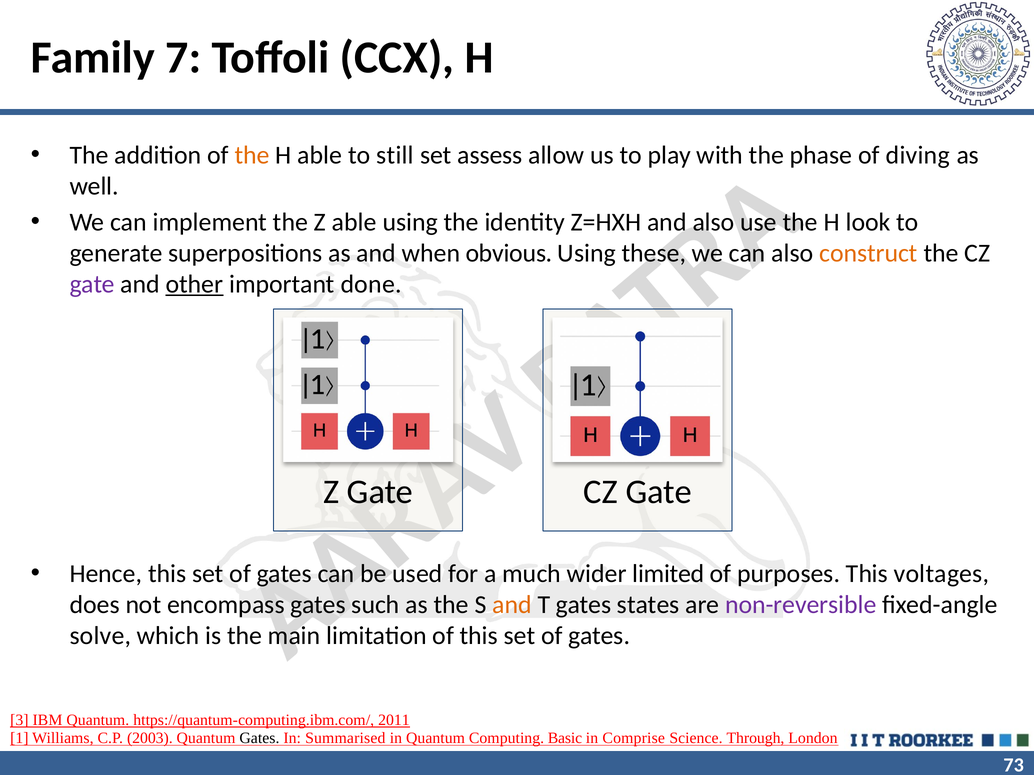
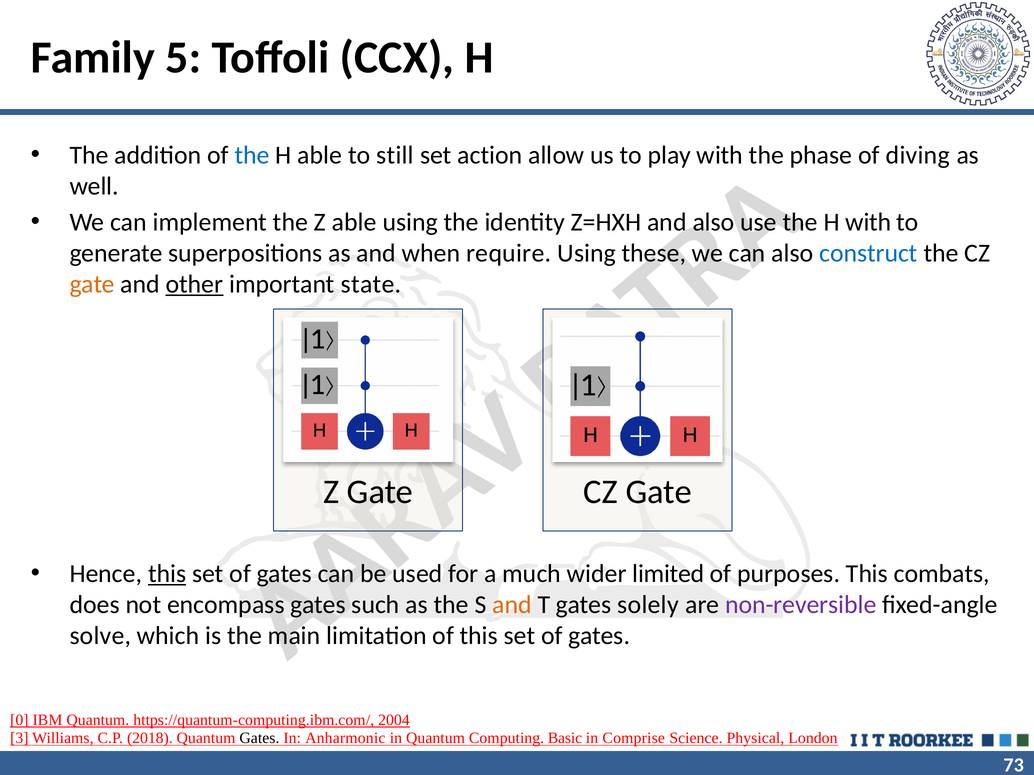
7: 7 -> 5
the at (252, 155) colour: orange -> blue
assess: assess -> action
H look: look -> with
obvious: obvious -> require
construct colour: orange -> blue
gate at (92, 284) colour: purple -> orange
done: done -> state
this at (167, 574) underline: none -> present
voltages: voltages -> combats
states: states -> solely
3: 3 -> 0
2011: 2011 -> 2004
1: 1 -> 3
2003: 2003 -> 2018
Summarised: Summarised -> Anharmonic
Through: Through -> Physical
